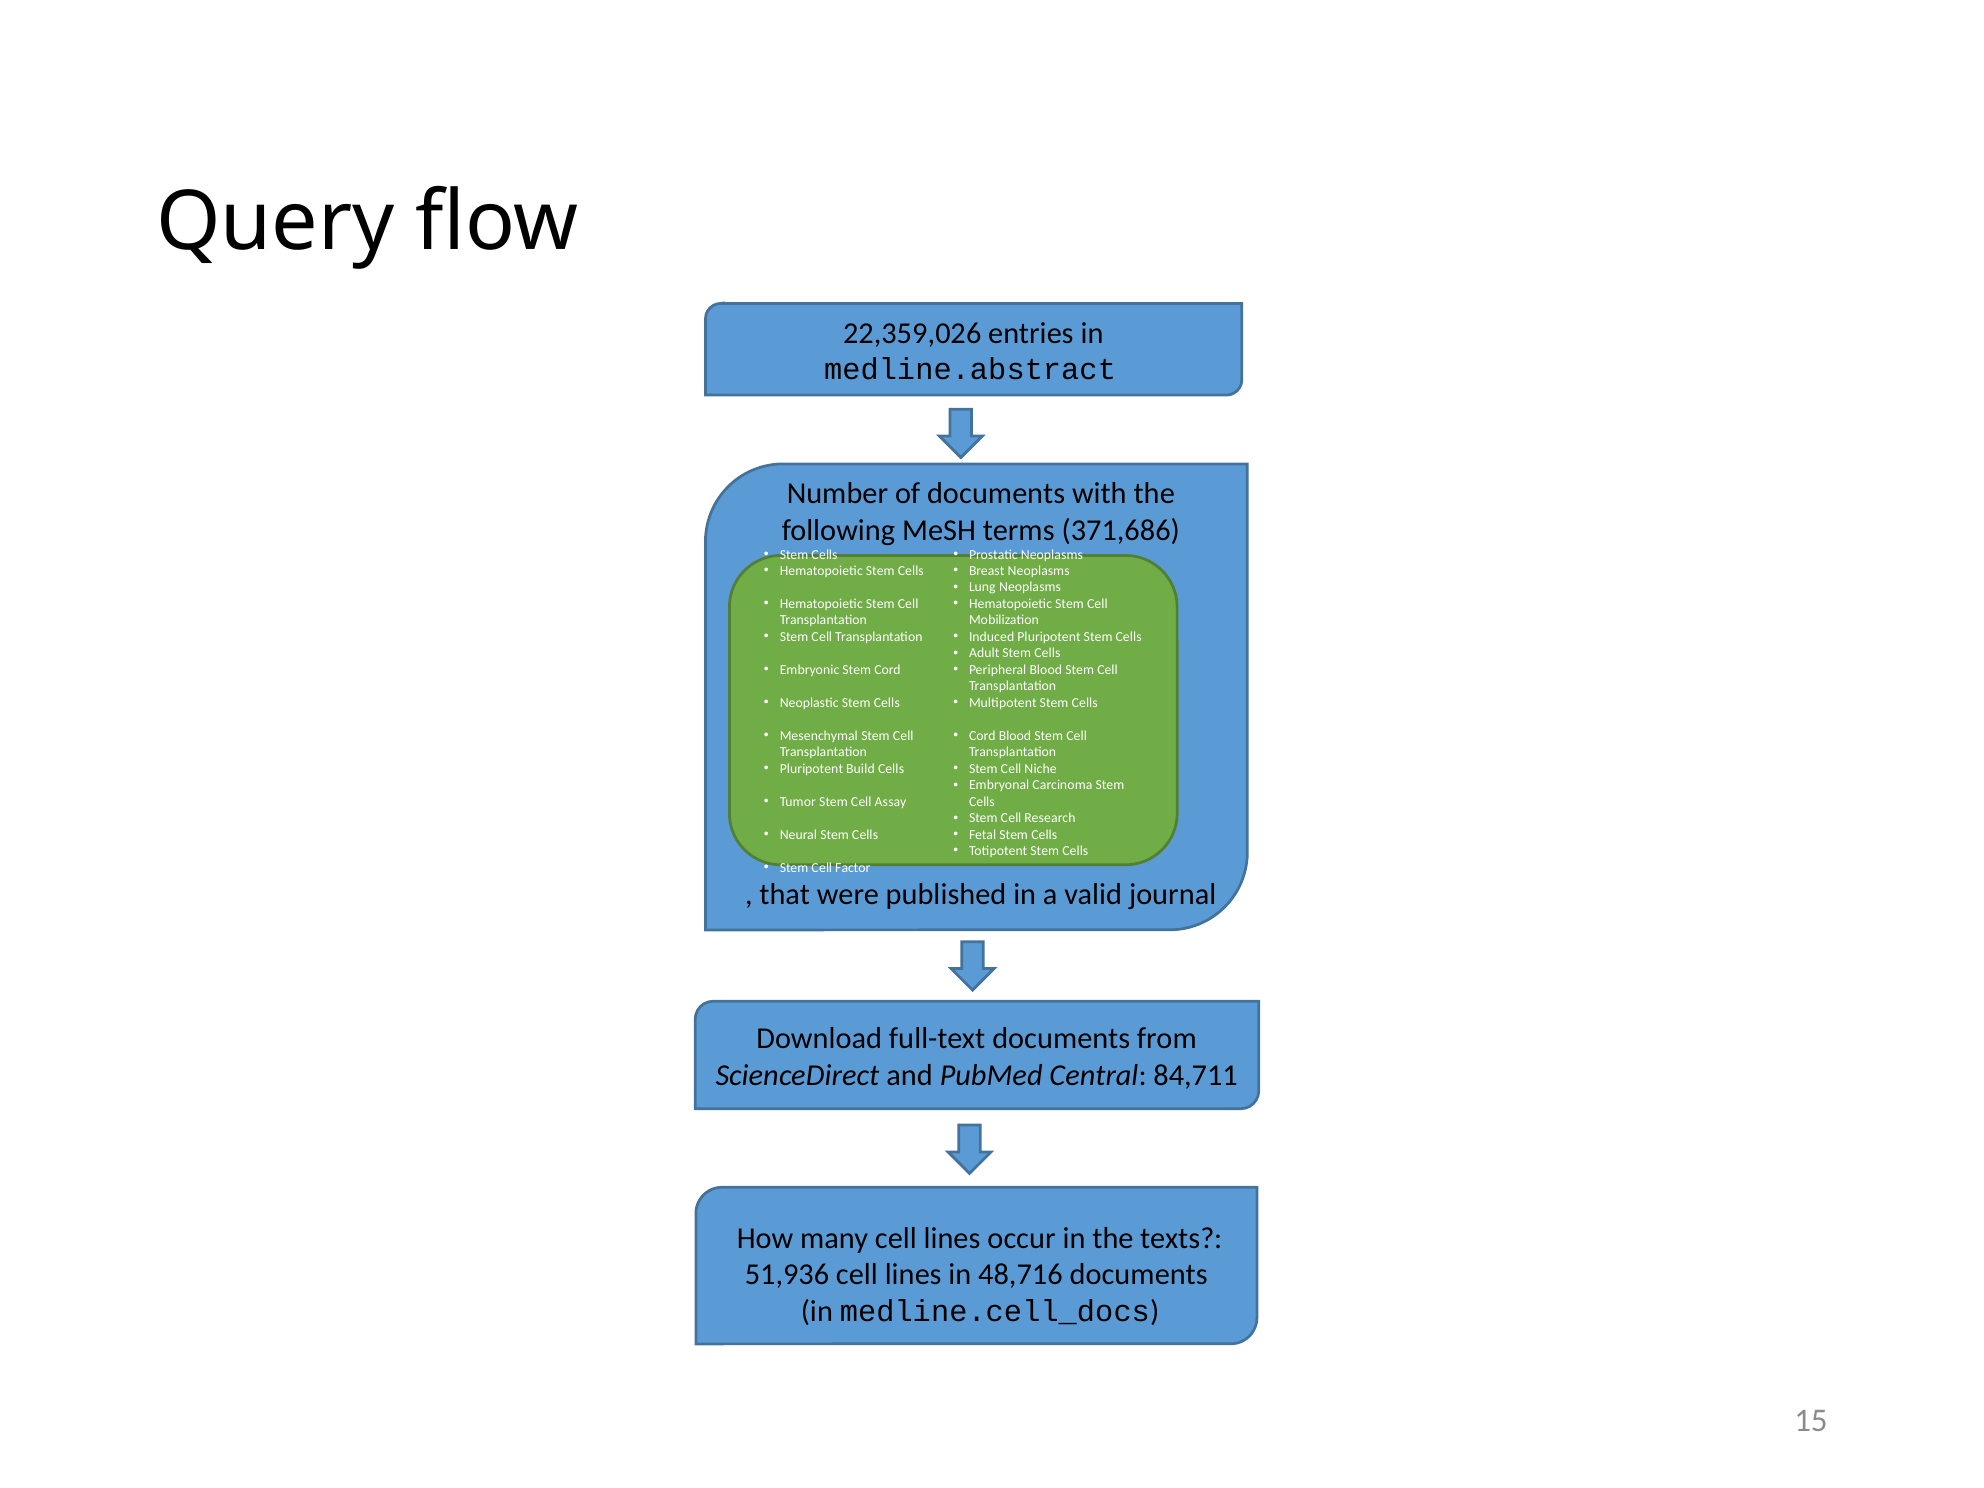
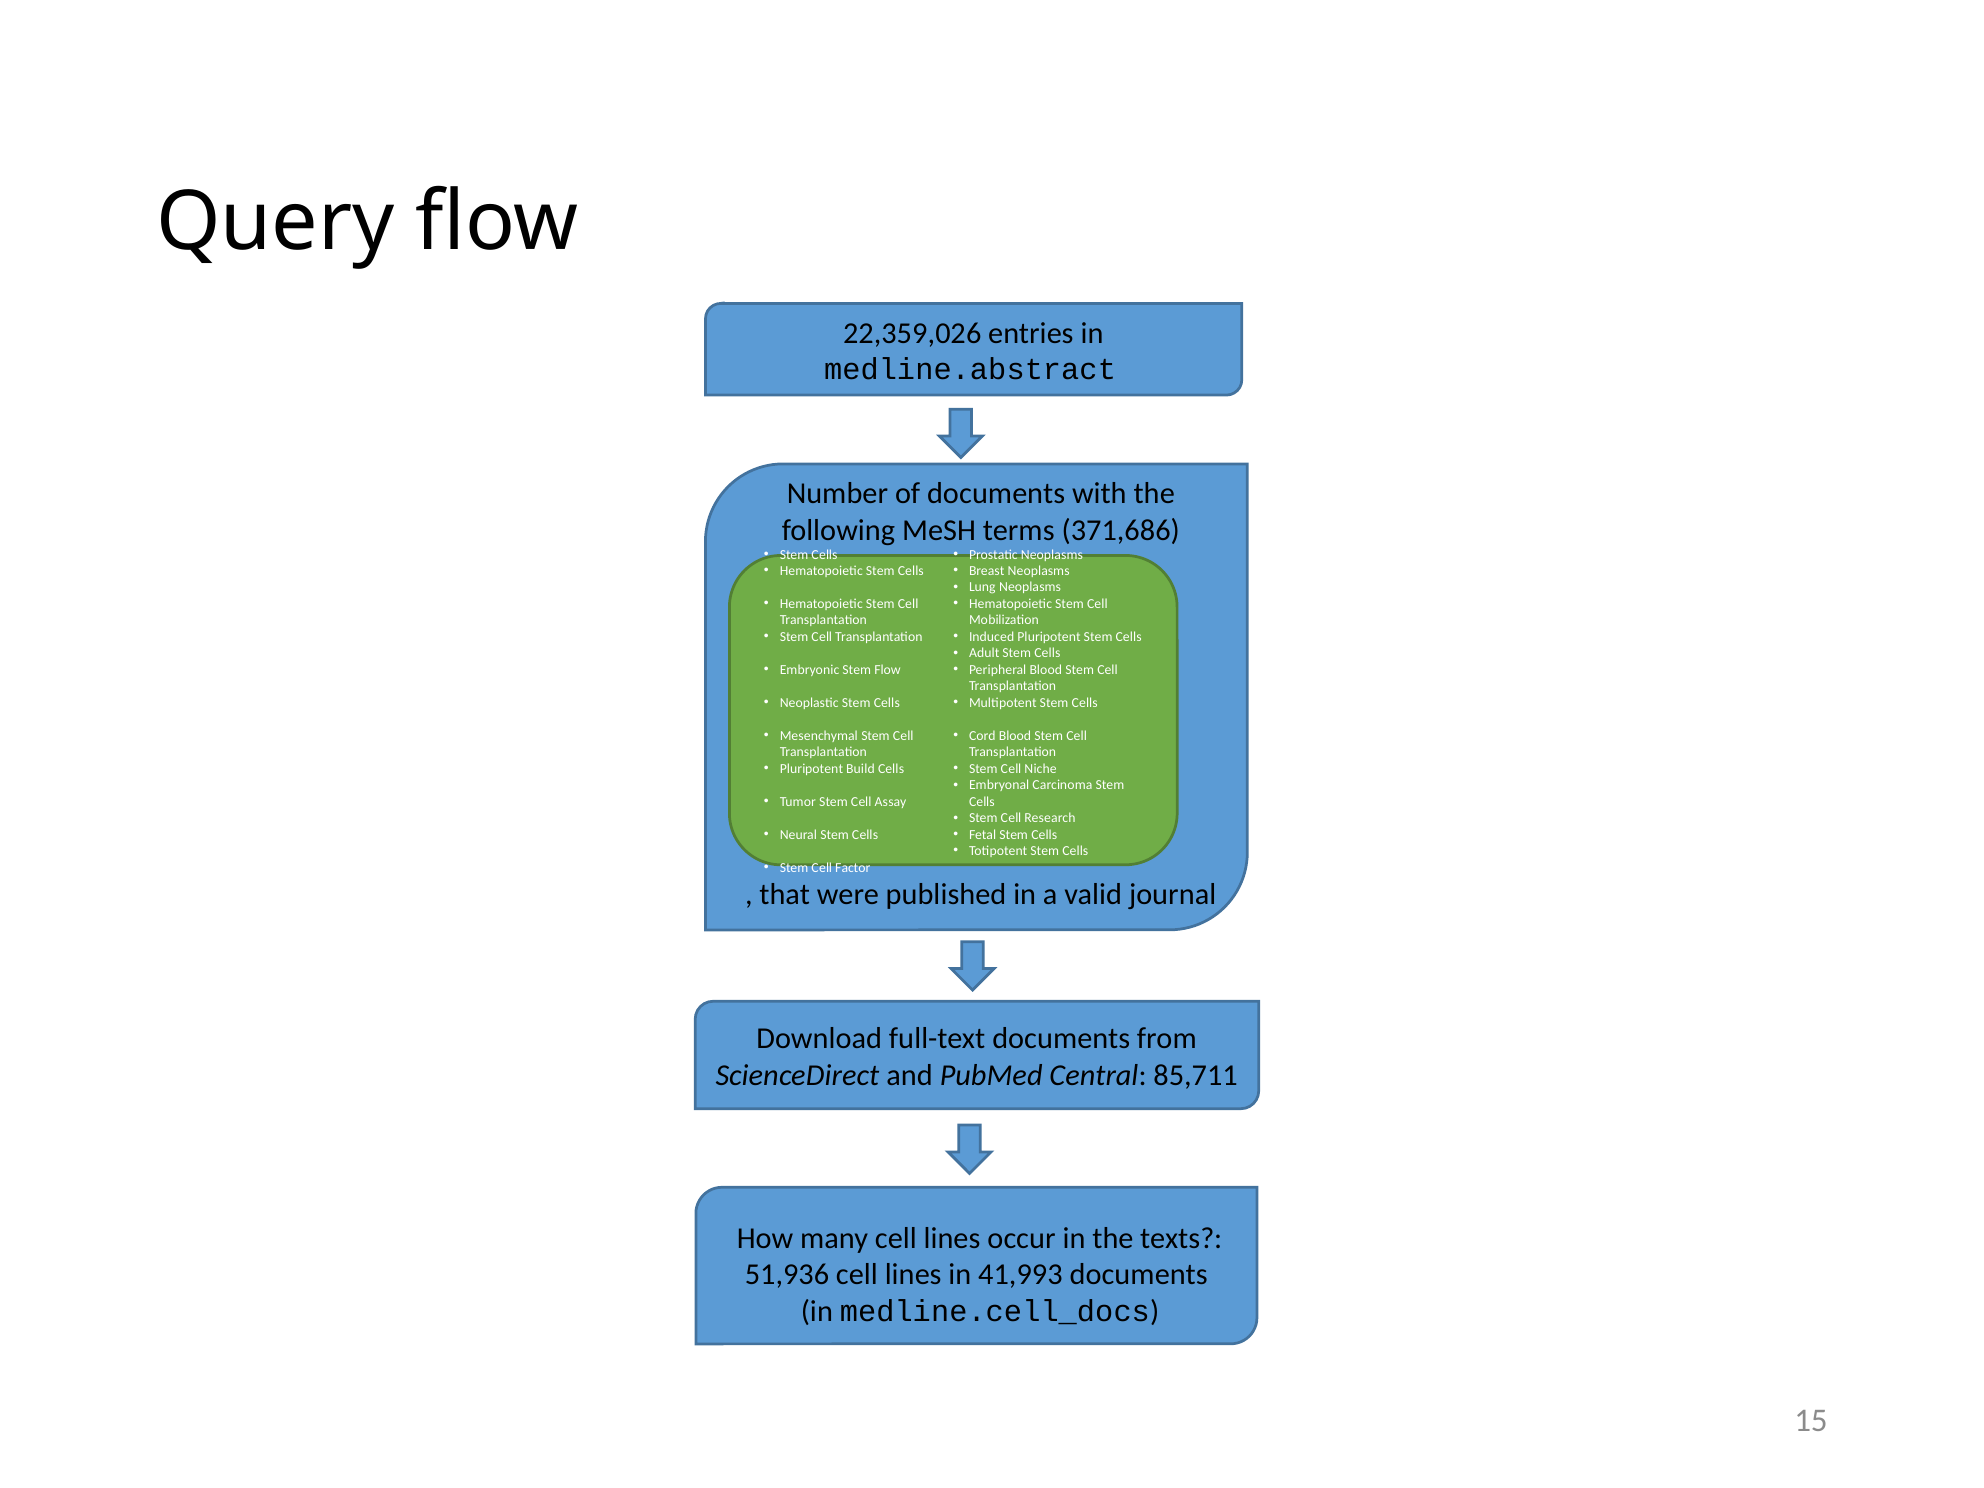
Stem Cord: Cord -> Flow
84,711: 84,711 -> 85,711
48,716: 48,716 -> 41,993
